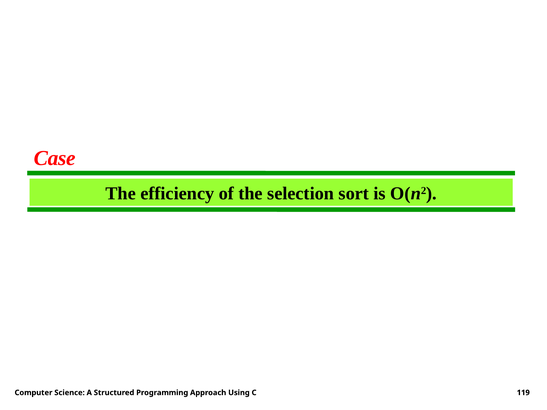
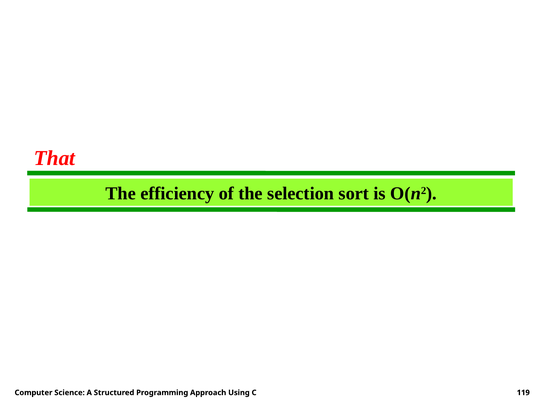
Case: Case -> That
